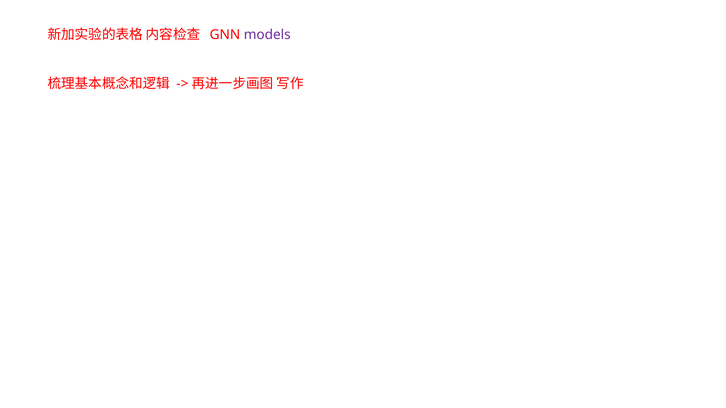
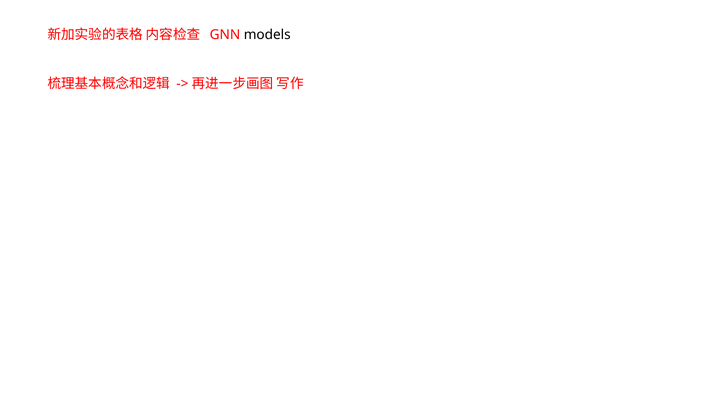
models colour: purple -> black
